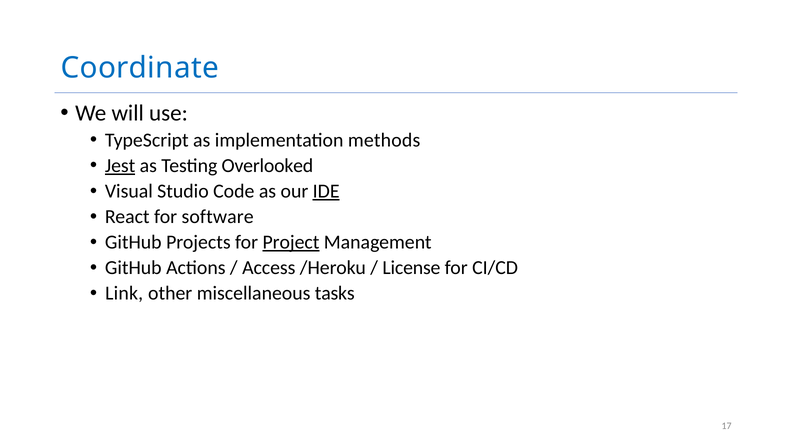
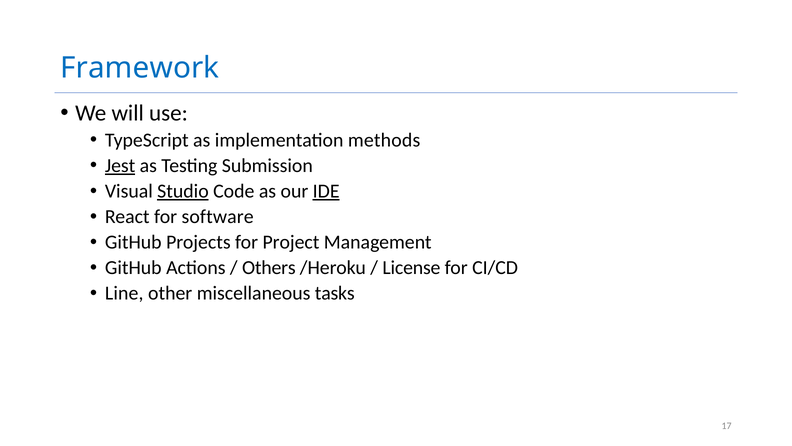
Coordinate: Coordinate -> Framework
Overlooked: Overlooked -> Submission
Studio underline: none -> present
Project underline: present -> none
Access: Access -> Others
Link: Link -> Line
